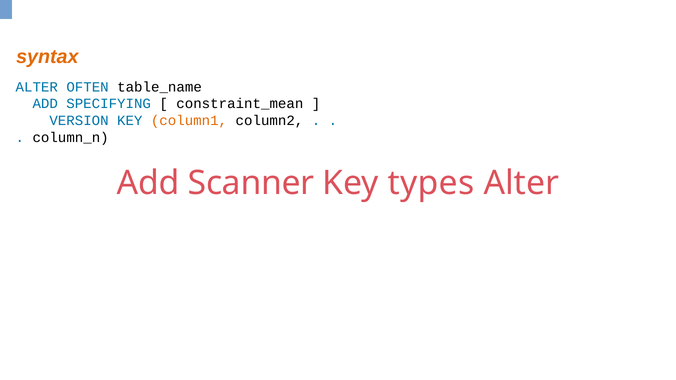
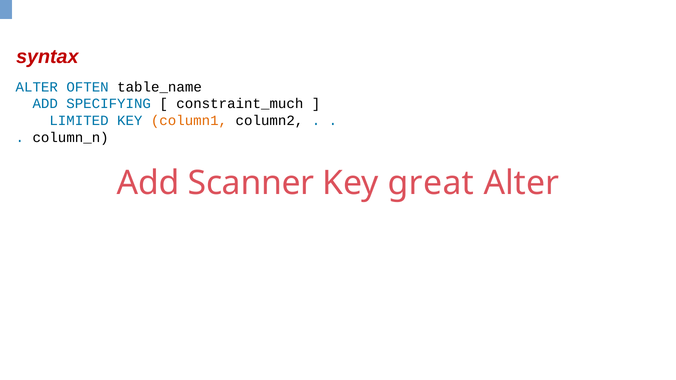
syntax colour: orange -> red
constraint_mean: constraint_mean -> constraint_much
VERSION: VERSION -> LIMITED
types: types -> great
